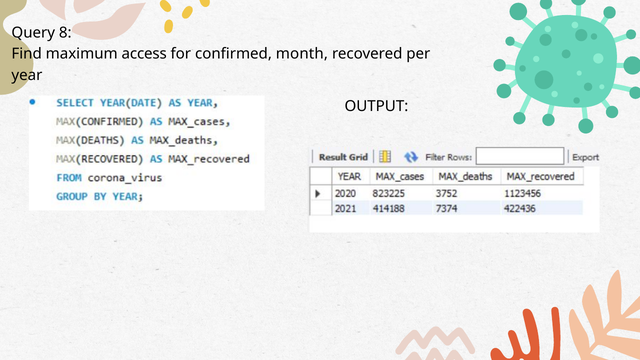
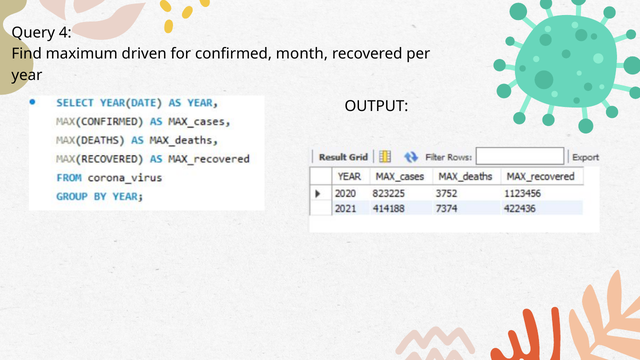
8: 8 -> 4
access: access -> driven
